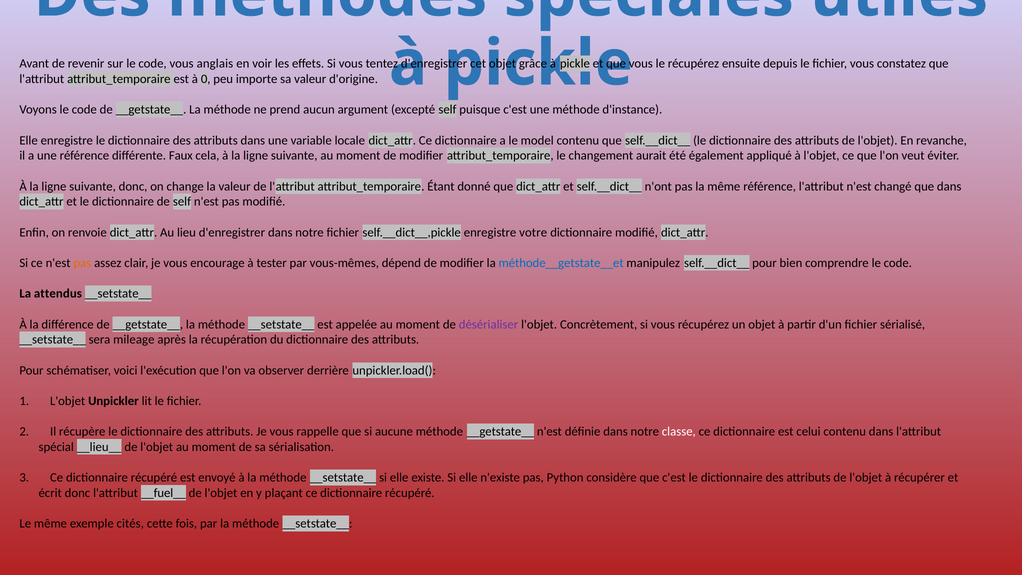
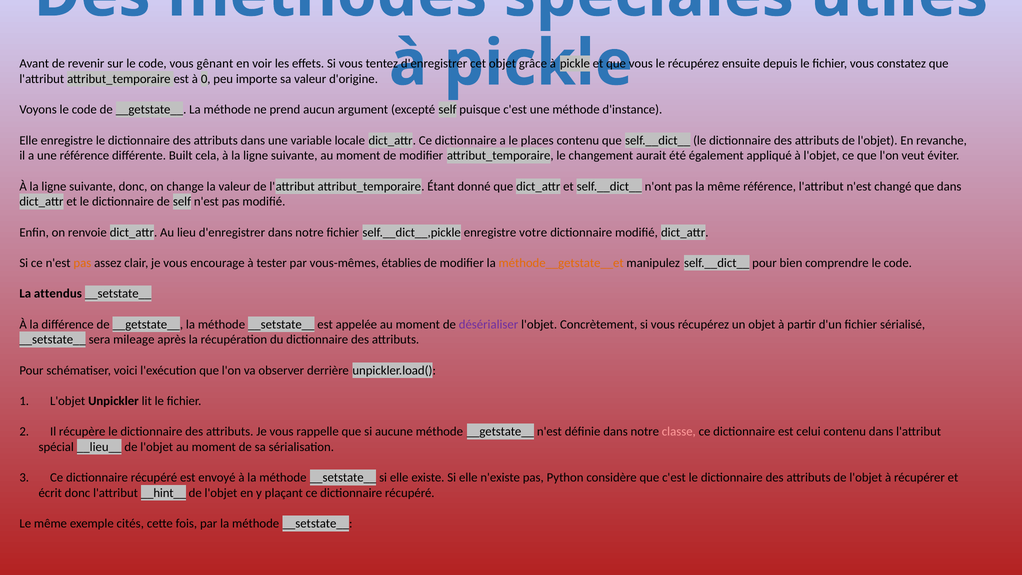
anglais: anglais -> gênant
model: model -> places
Faux: Faux -> Built
dépend: dépend -> établies
méthode__getstate__et colour: blue -> orange
classe colour: white -> pink
__fuel__: __fuel__ -> __hint__
